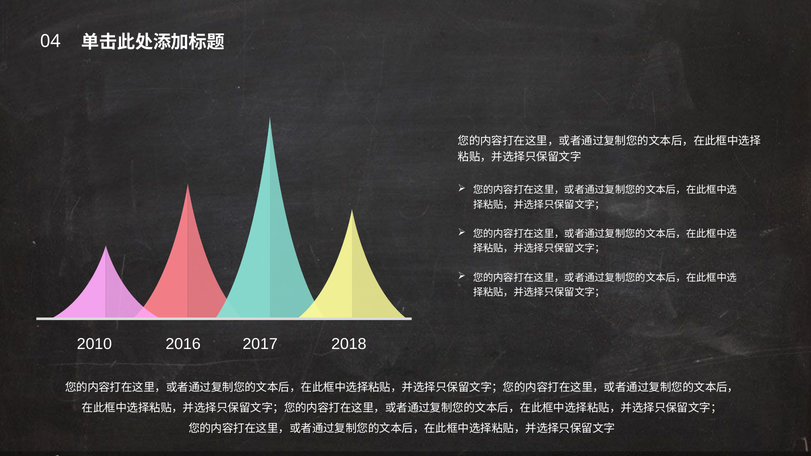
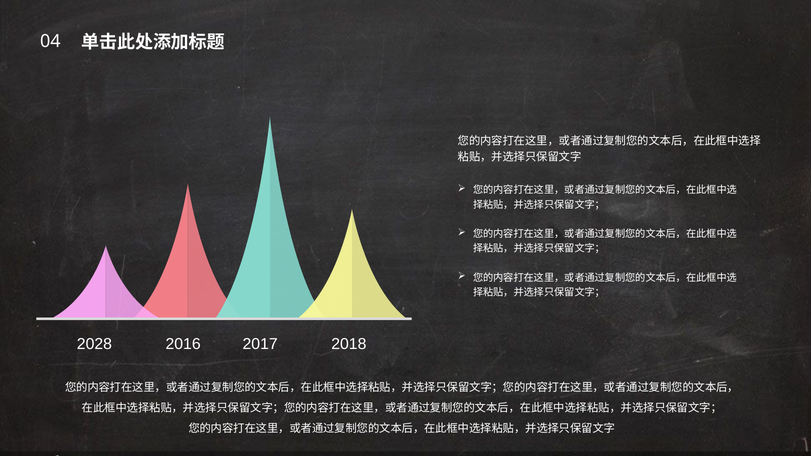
2010: 2010 -> 2028
